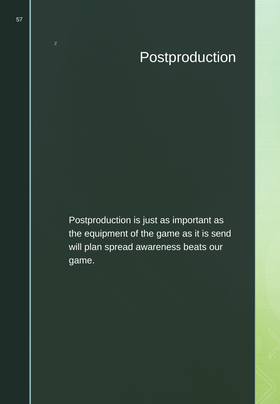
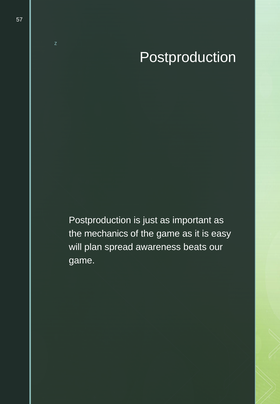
equipment: equipment -> mechanics
send: send -> easy
